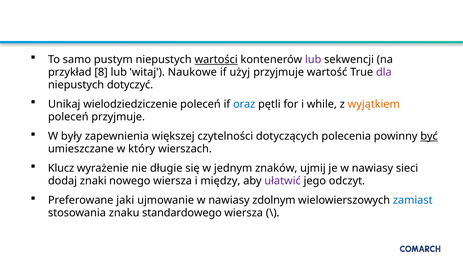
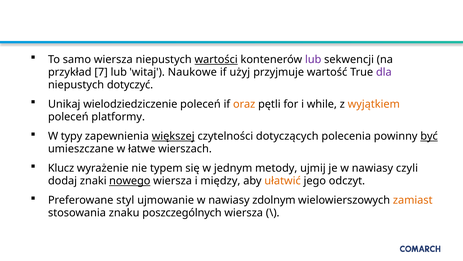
samo pustym: pustym -> wiersza
8: 8 -> 7
oraz colour: blue -> orange
poleceń przyjmuje: przyjmuje -> platformy
były: były -> typy
większej underline: none -> present
który: który -> łatwe
długie: długie -> typem
znaków: znaków -> metody
sieci: sieci -> czyli
nowego underline: none -> present
ułatwić colour: purple -> orange
jaki: jaki -> styl
zamiast colour: blue -> orange
standardowego: standardowego -> poszczególnych
